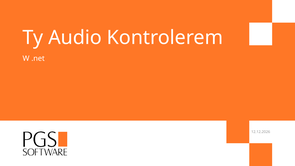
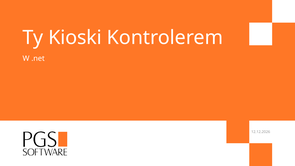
Audio: Audio -> Kioski
